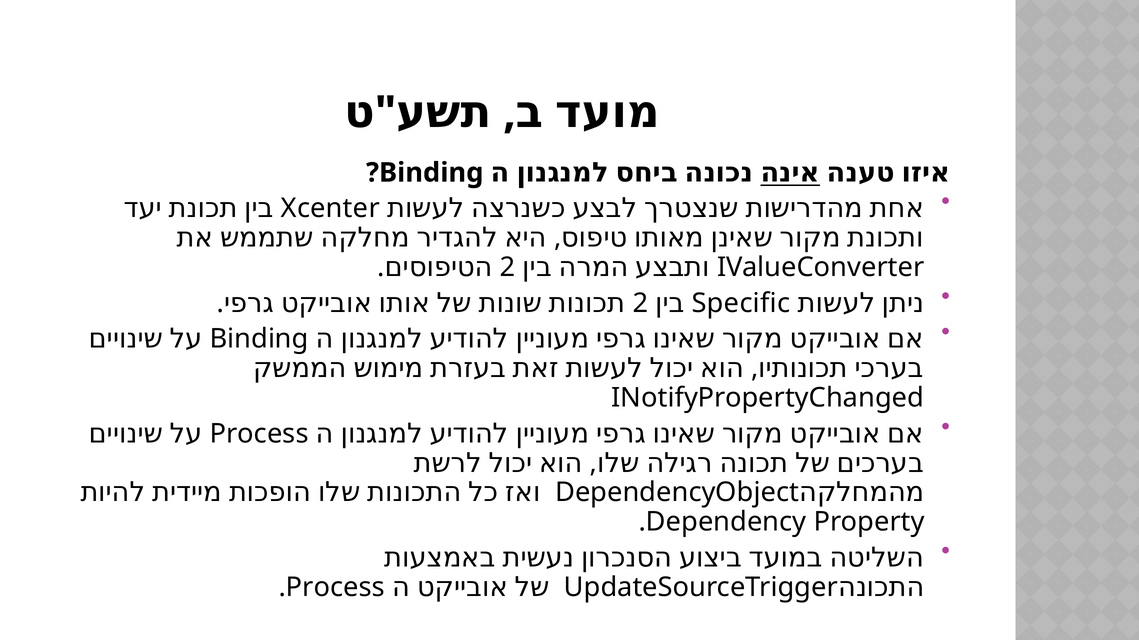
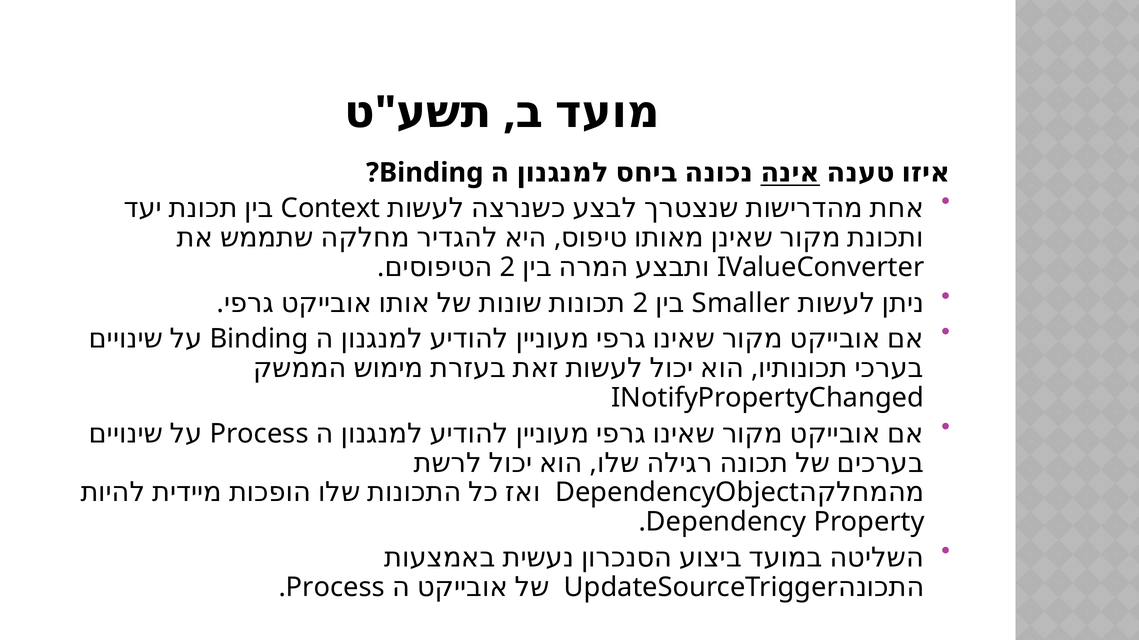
Xcenter: Xcenter -> Context
Specific: Specific -> Smaller
